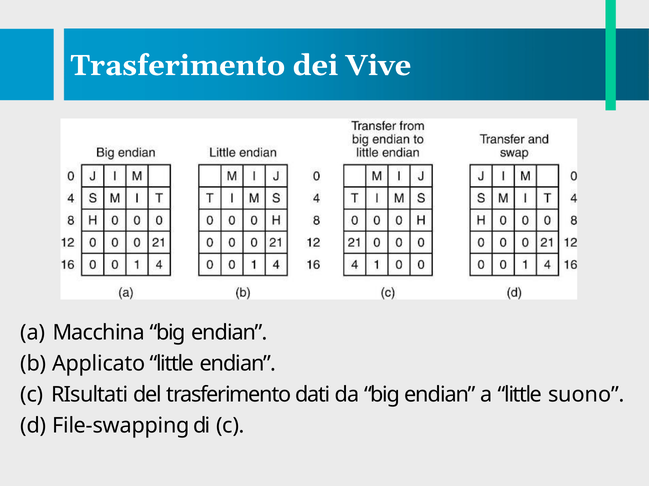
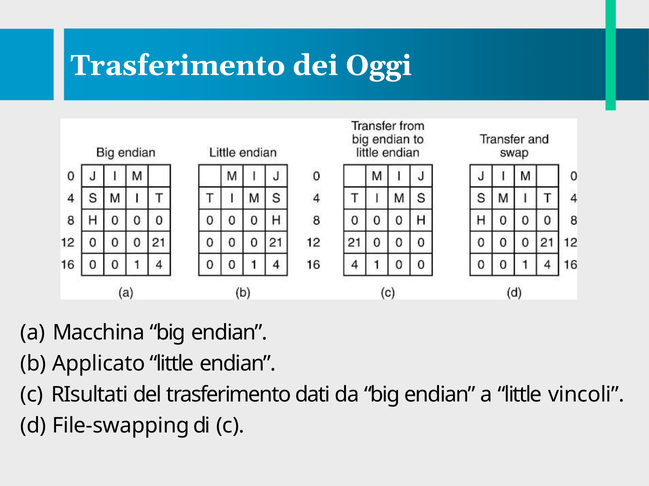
Vive: Vive -> Oggi
suono: suono -> vincoli
